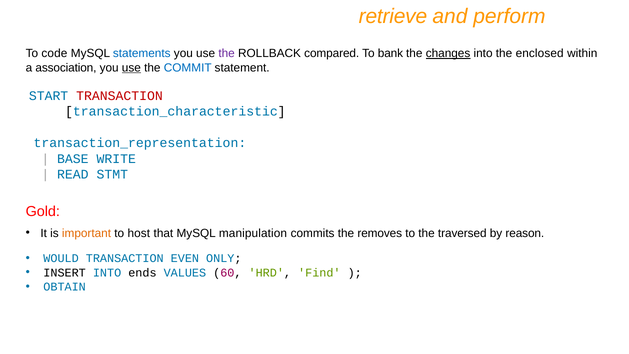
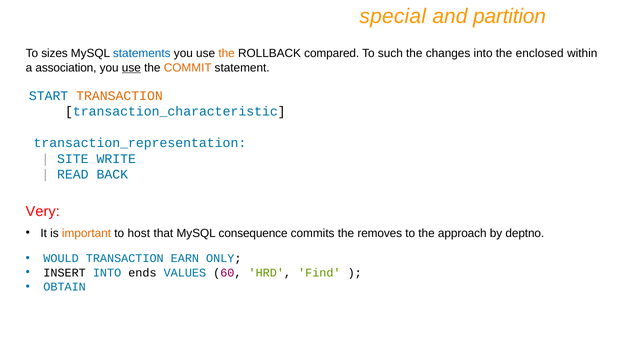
retrieve: retrieve -> special
perform: perform -> partition
code: code -> sizes
the at (227, 53) colour: purple -> orange
bank: bank -> such
changes underline: present -> none
COMMIT colour: blue -> orange
TRANSACTION at (120, 96) colour: red -> orange
BASE: BASE -> SITE
STMT: STMT -> BACK
Gold: Gold -> Very
manipulation: manipulation -> consequence
traversed: traversed -> approach
reason: reason -> deptno
EVEN: EVEN -> EARN
